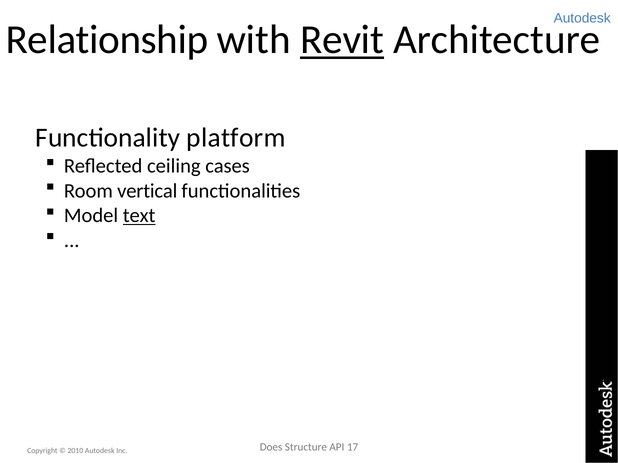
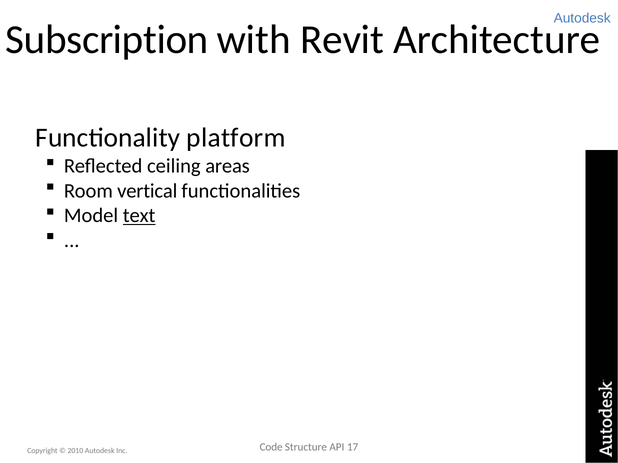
Relationship: Relationship -> Subscription
Revit underline: present -> none
cases: cases -> areas
Does: Does -> Code
